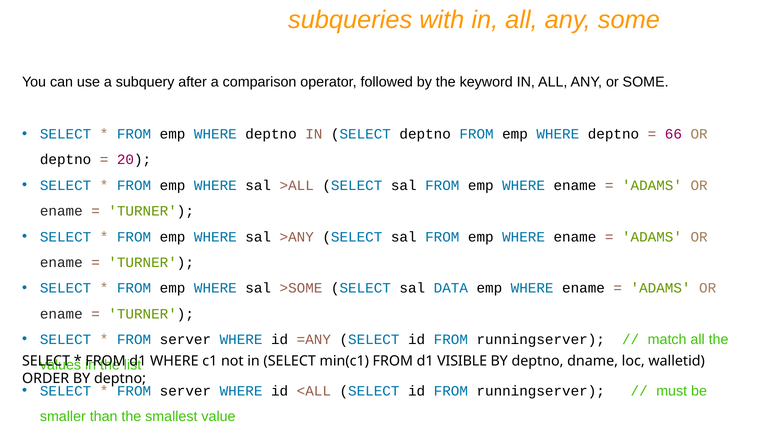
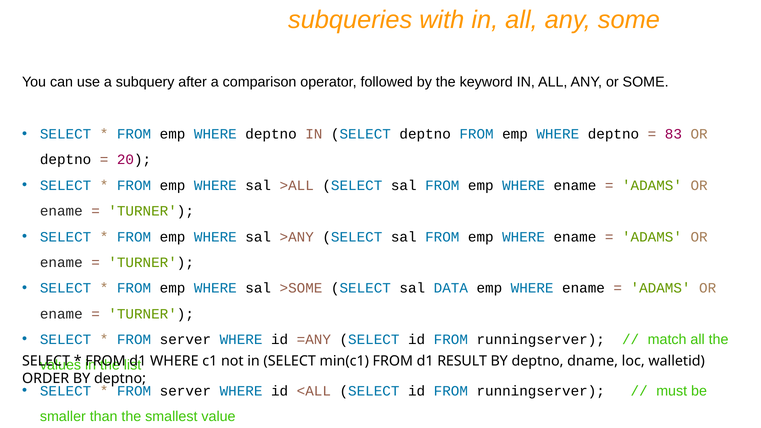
66: 66 -> 83
VISIBLE: VISIBLE -> RESULT
